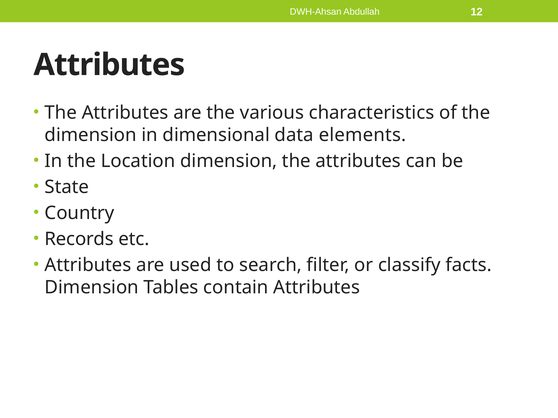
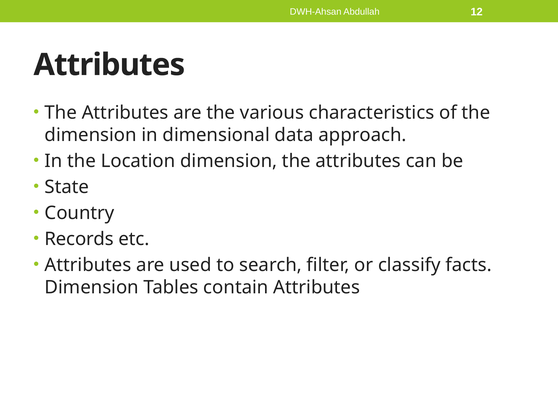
elements: elements -> approach
